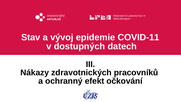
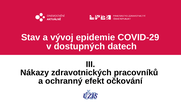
COVID-11: COVID-11 -> COVID-29
